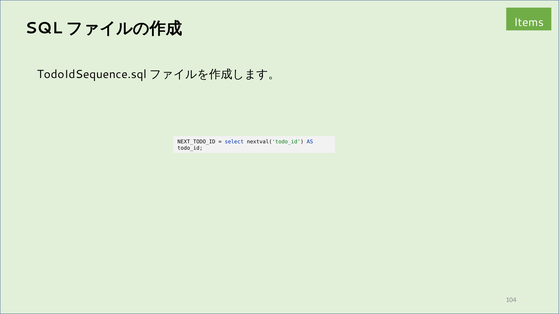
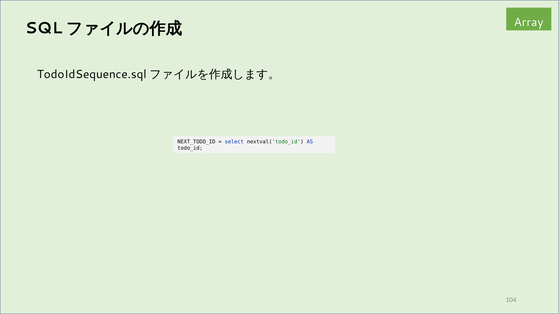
Items: Items -> Array
